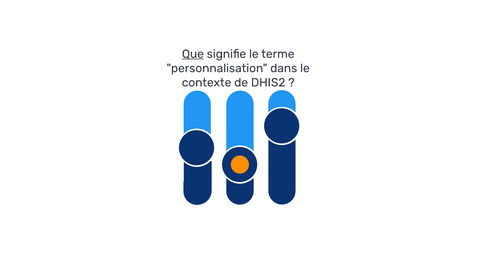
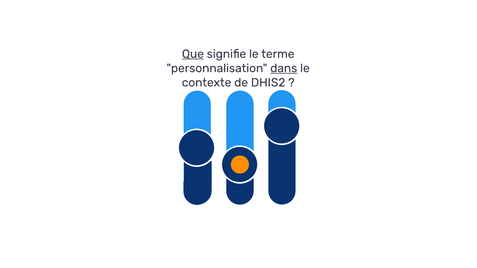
dans underline: none -> present
